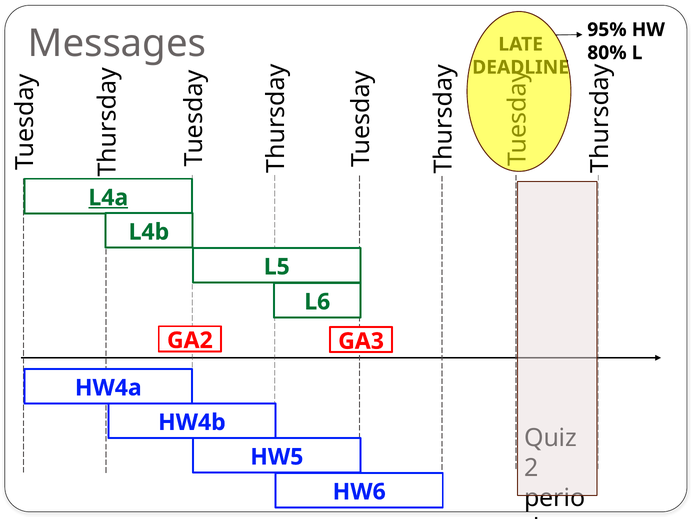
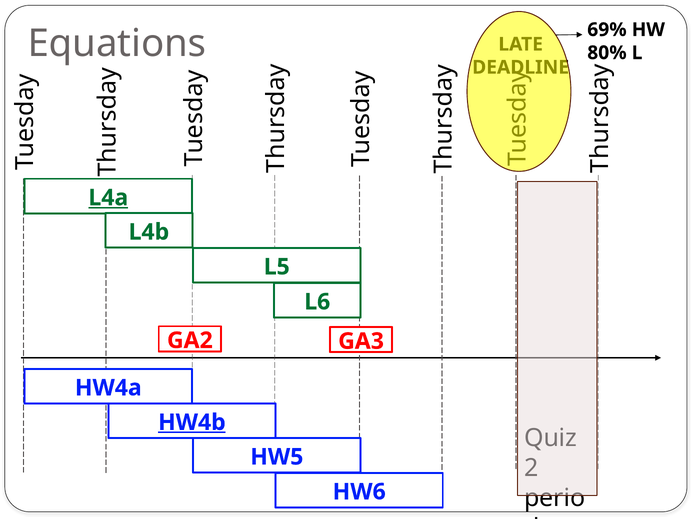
95%: 95% -> 69%
Messages: Messages -> Equations
HW4b underline: none -> present
